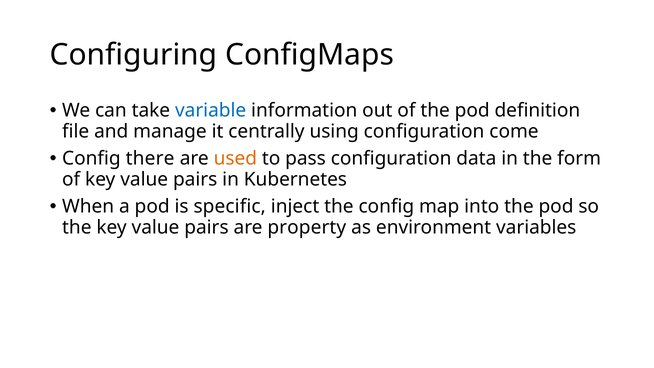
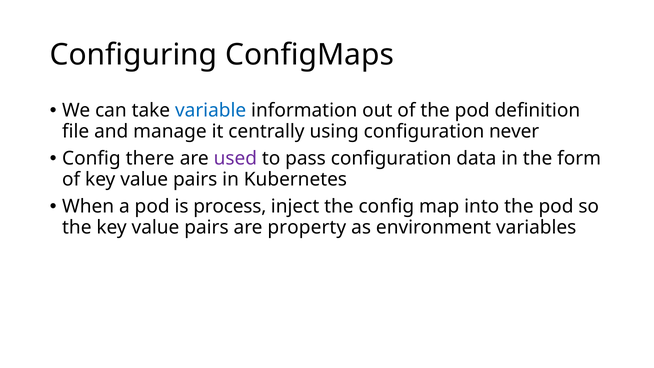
come: come -> never
used colour: orange -> purple
specific: specific -> process
